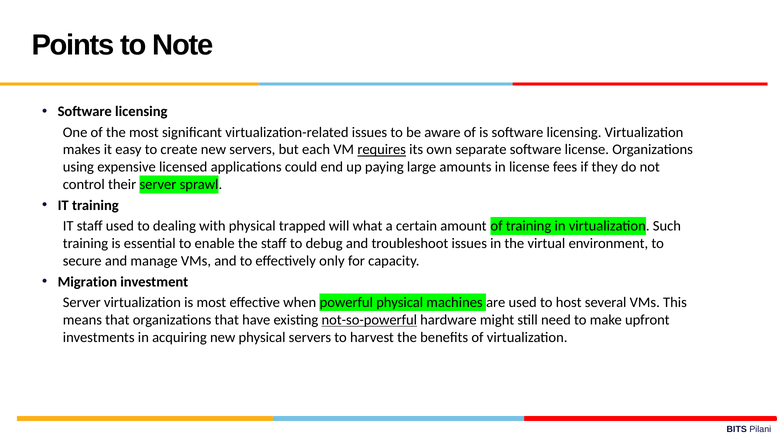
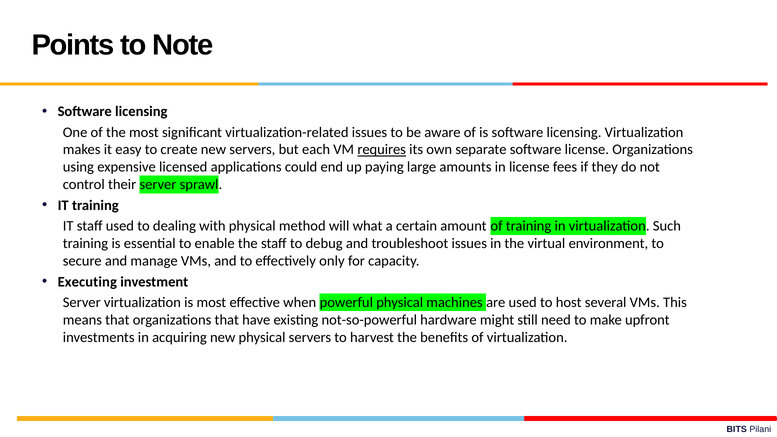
trapped: trapped -> method
Migration: Migration -> Executing
not-so-powerful underline: present -> none
